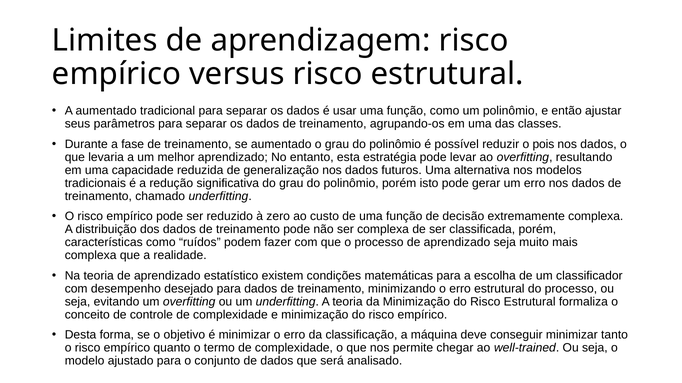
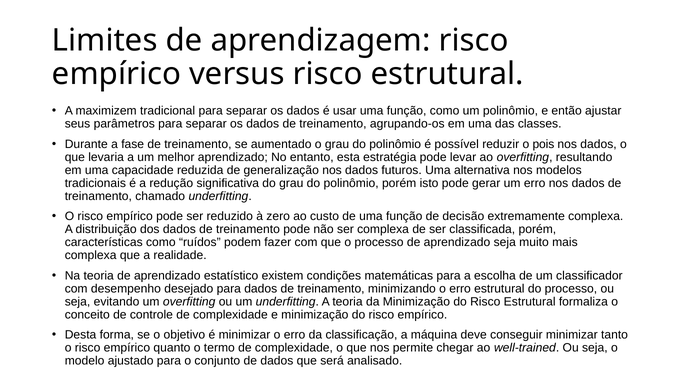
A aumentado: aumentado -> maximizem
